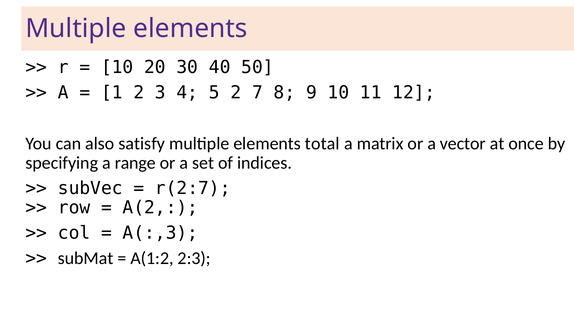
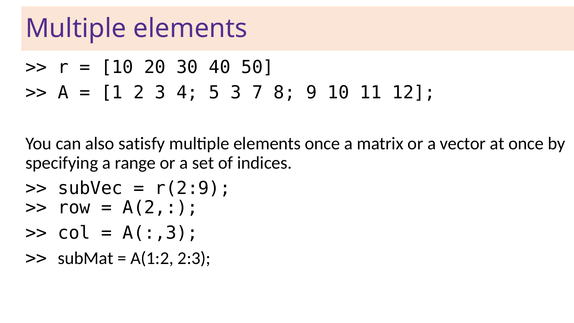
5 2: 2 -> 3
elements total: total -> once
r(2:7: r(2:7 -> r(2:9
